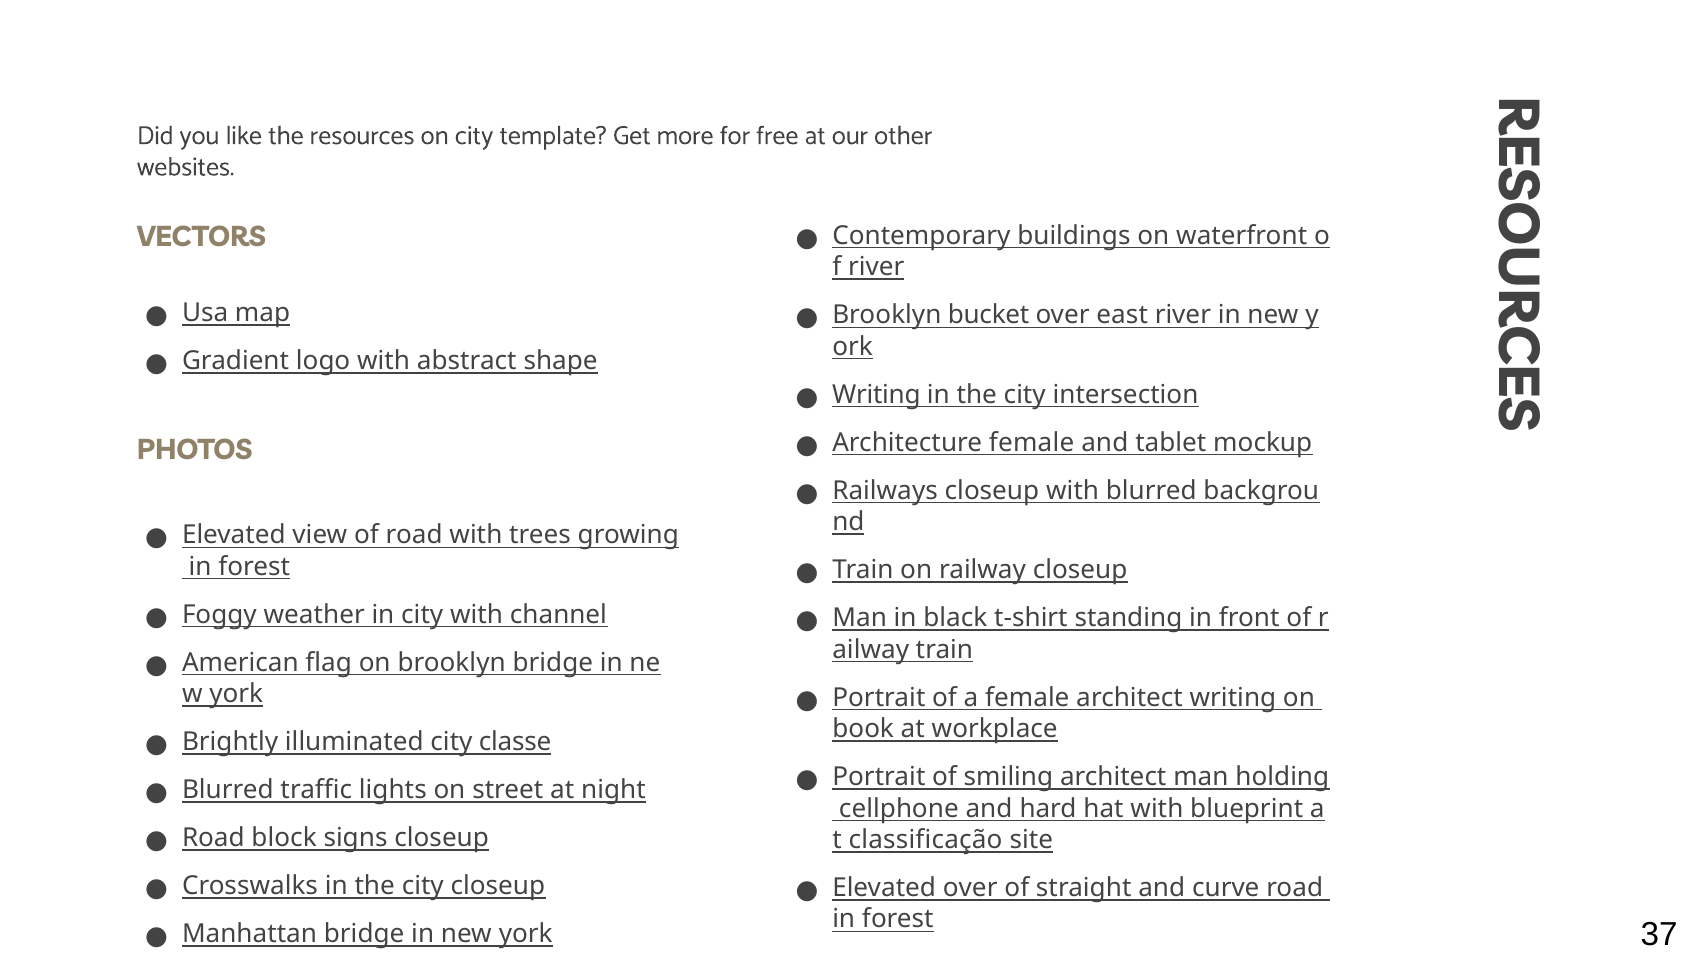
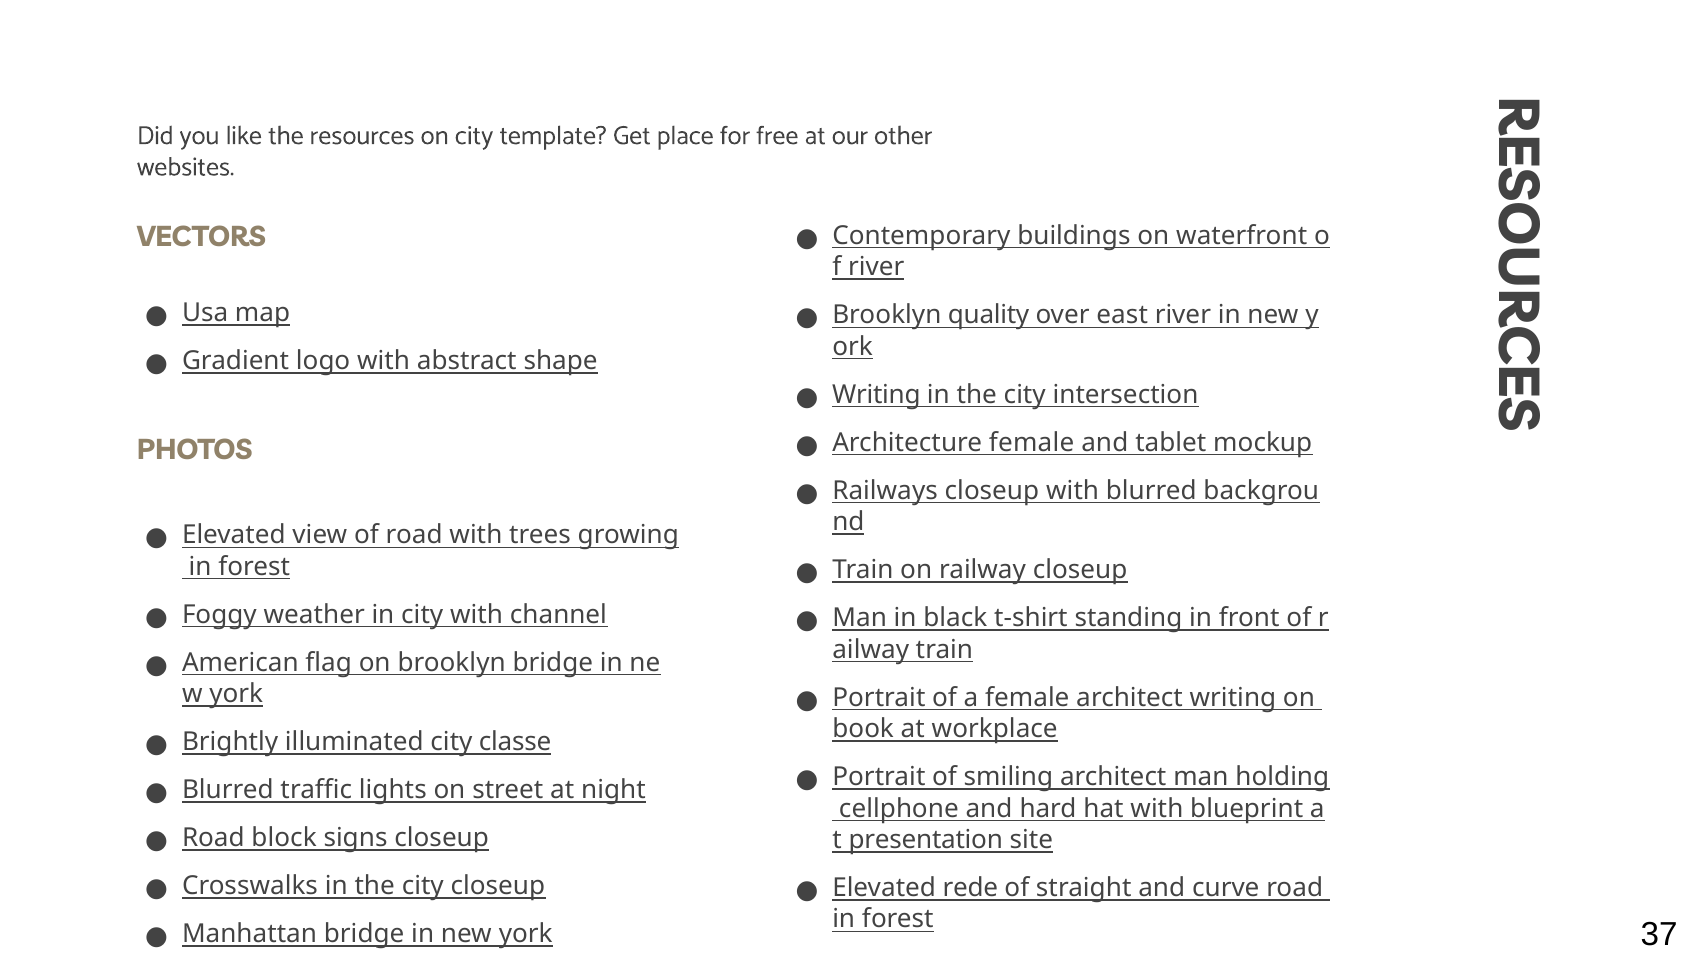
more: more -> place
bucket: bucket -> quality
classificação: classificação -> presentation
Elevated over: over -> rede
